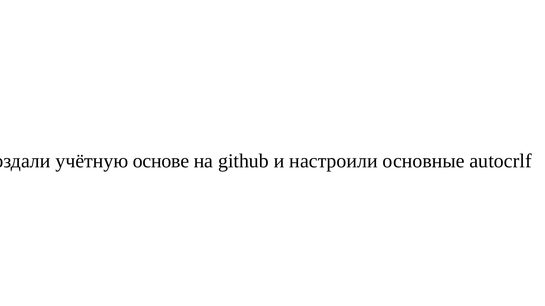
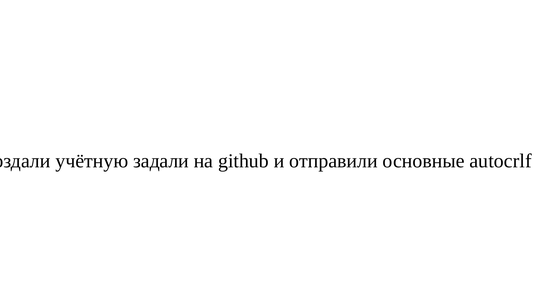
основе: основе -> задали
настроили: настроили -> отправили
